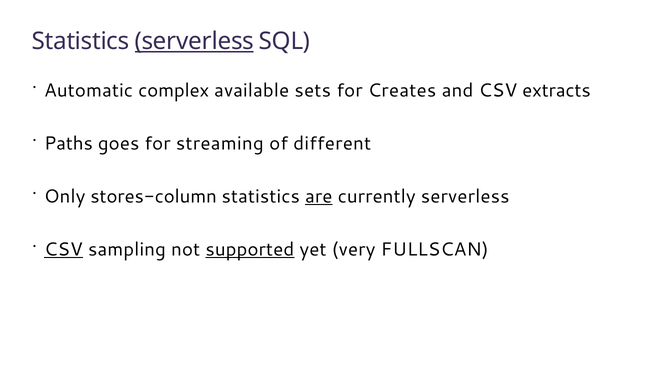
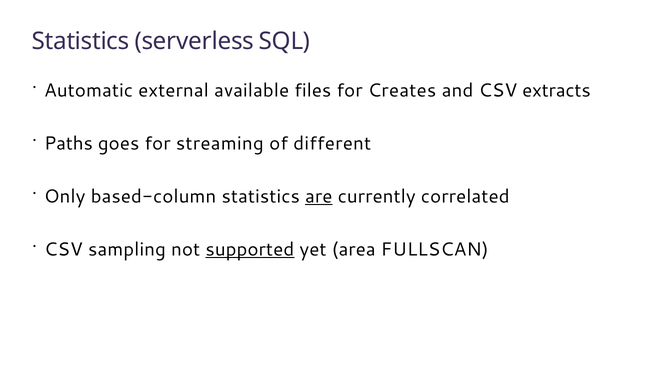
serverless at (194, 41) underline: present -> none
complex: complex -> external
sets: sets -> files
stores-column: stores-column -> based-column
currently serverless: serverless -> correlated
CSV at (63, 249) underline: present -> none
very: very -> area
